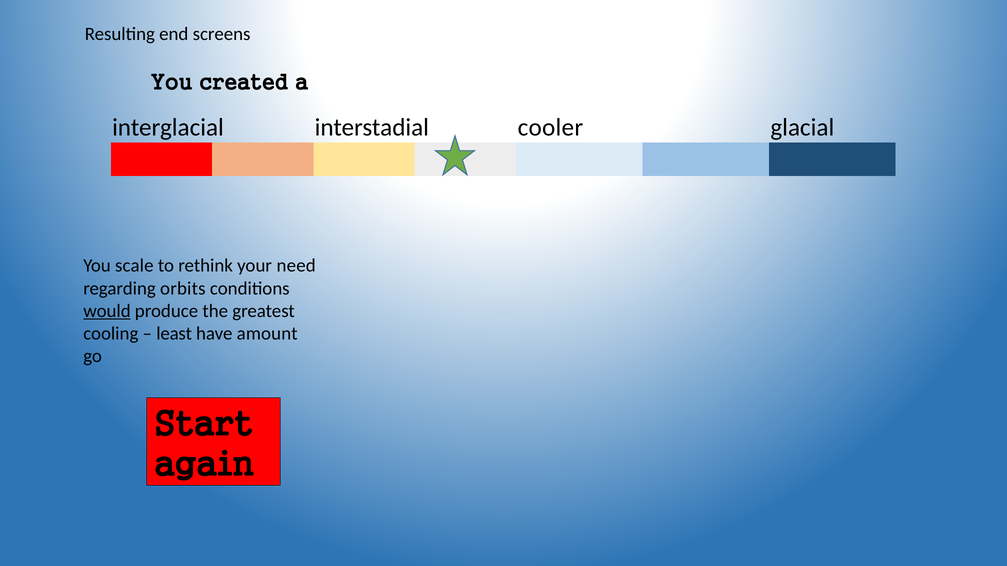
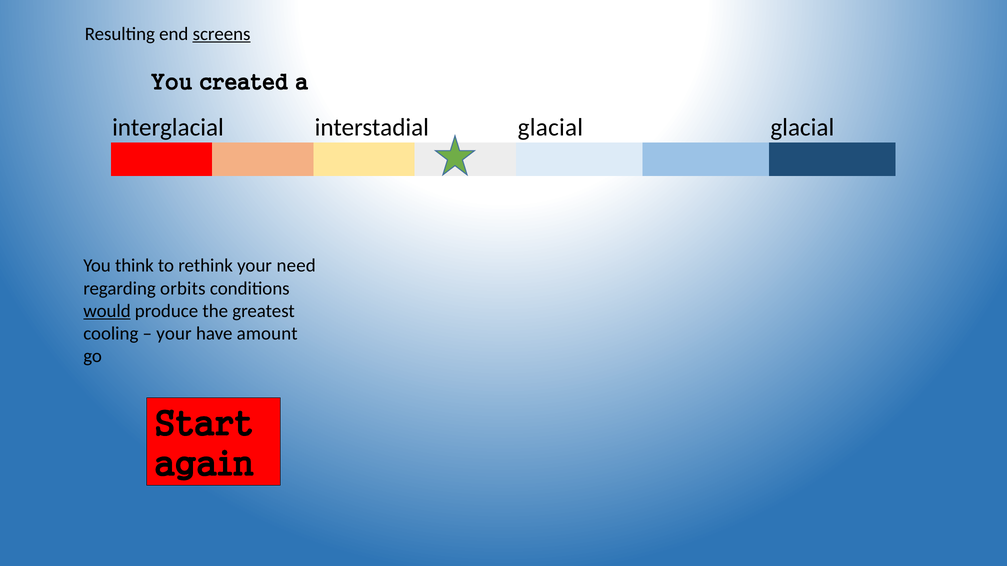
screens underline: none -> present
interstadial cooler: cooler -> glacial
scale: scale -> think
least at (174, 334): least -> your
